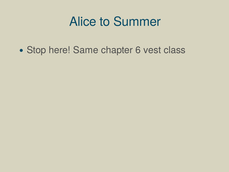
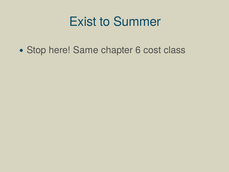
Alice: Alice -> Exist
vest: vest -> cost
